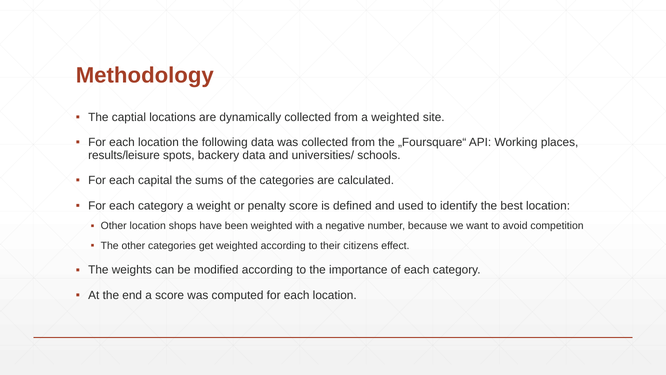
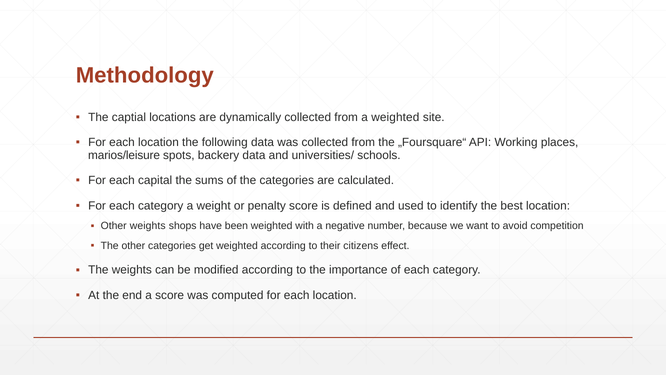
results/leisure: results/leisure -> marios/leisure
Other location: location -> weights
